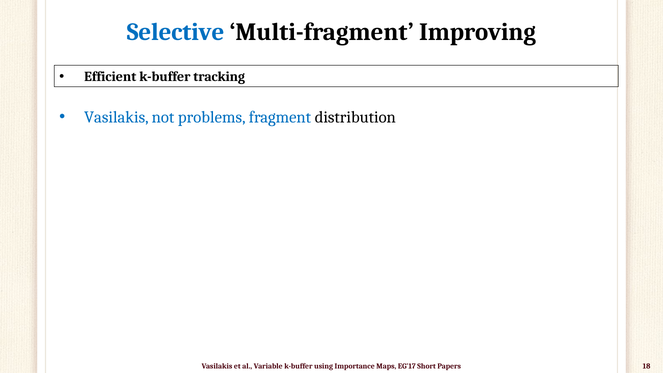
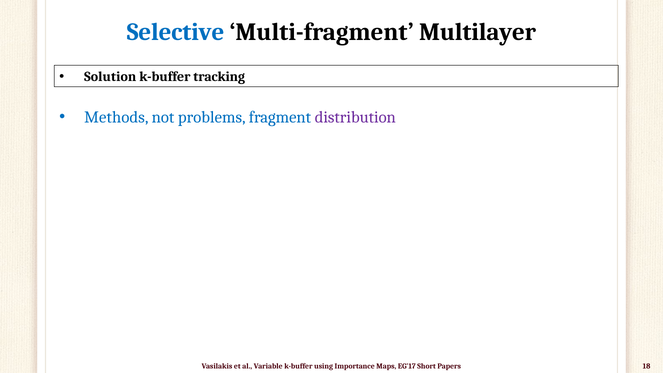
Improving: Improving -> Multilayer
Efficient: Efficient -> Solution
Vasilakis at (116, 117): Vasilakis -> Methods
distribution colour: black -> purple
